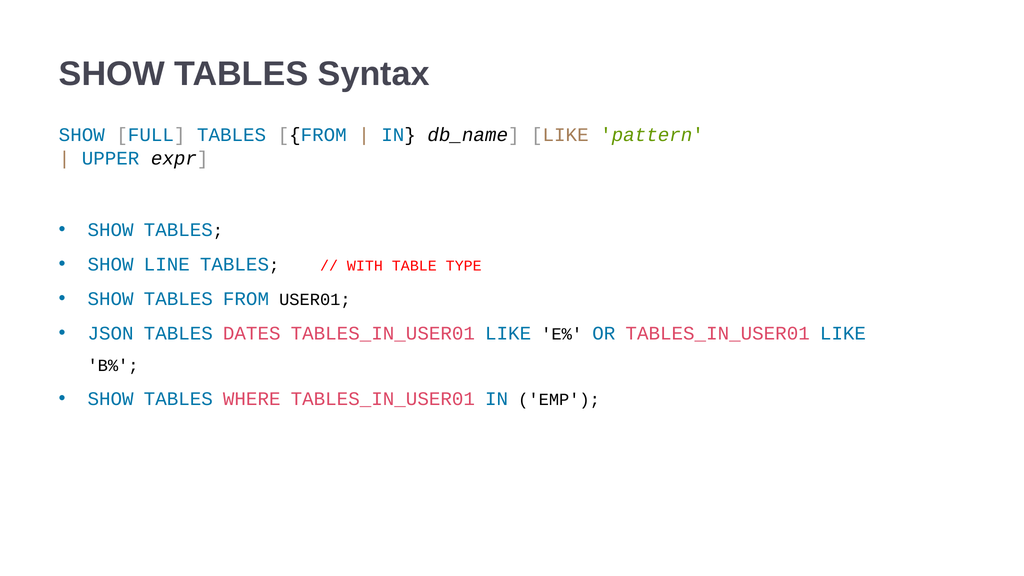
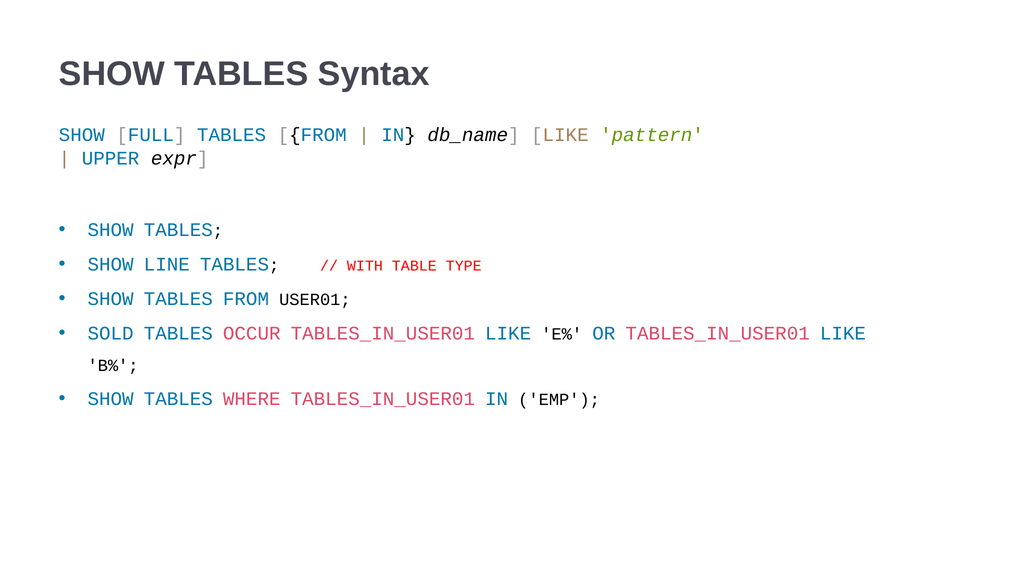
JSON: JSON -> SOLD
DATES: DATES -> OCCUR
